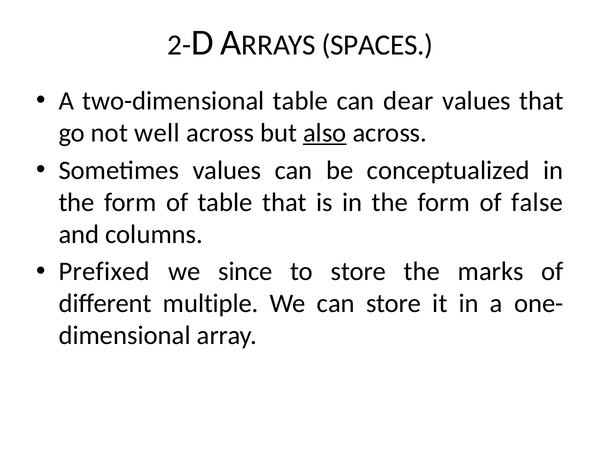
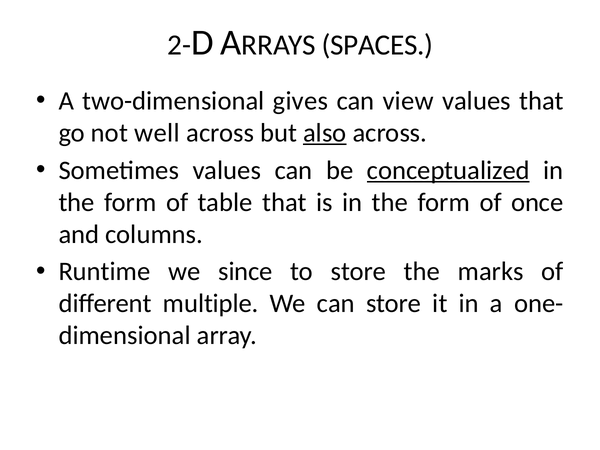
two-dimensional table: table -> gives
dear: dear -> view
conceptualized underline: none -> present
false: false -> once
Prefixed: Prefixed -> Runtime
